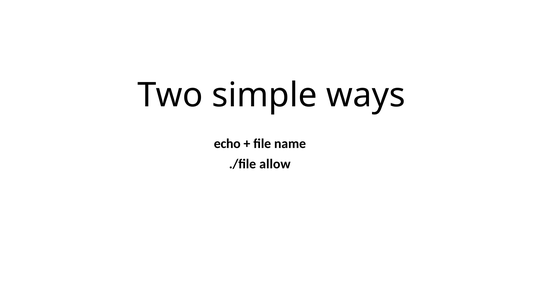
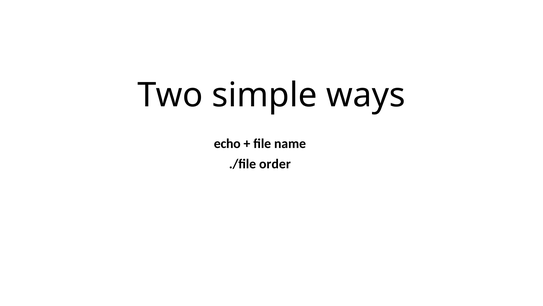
allow: allow -> order
